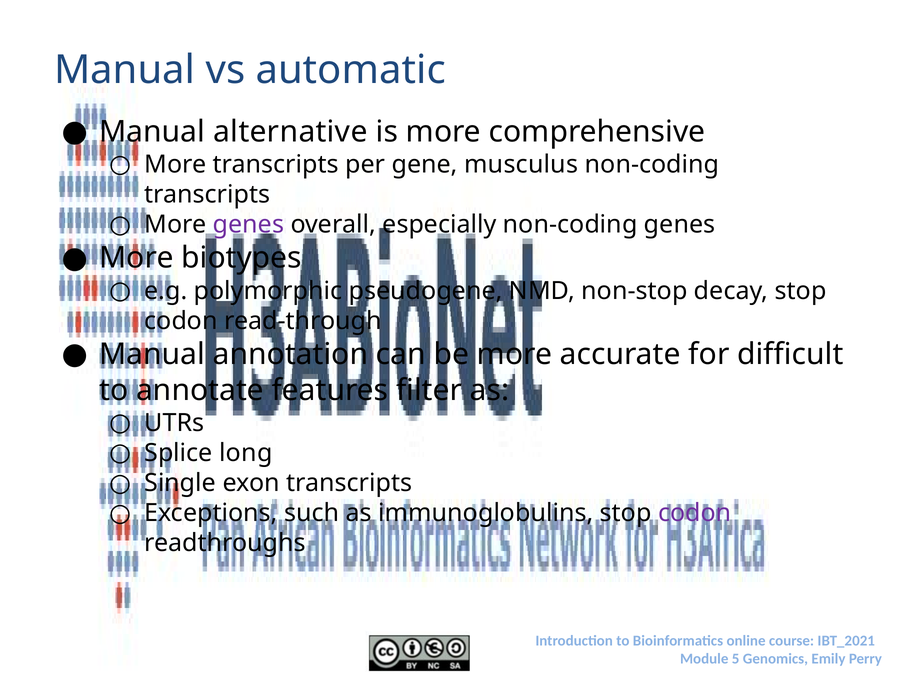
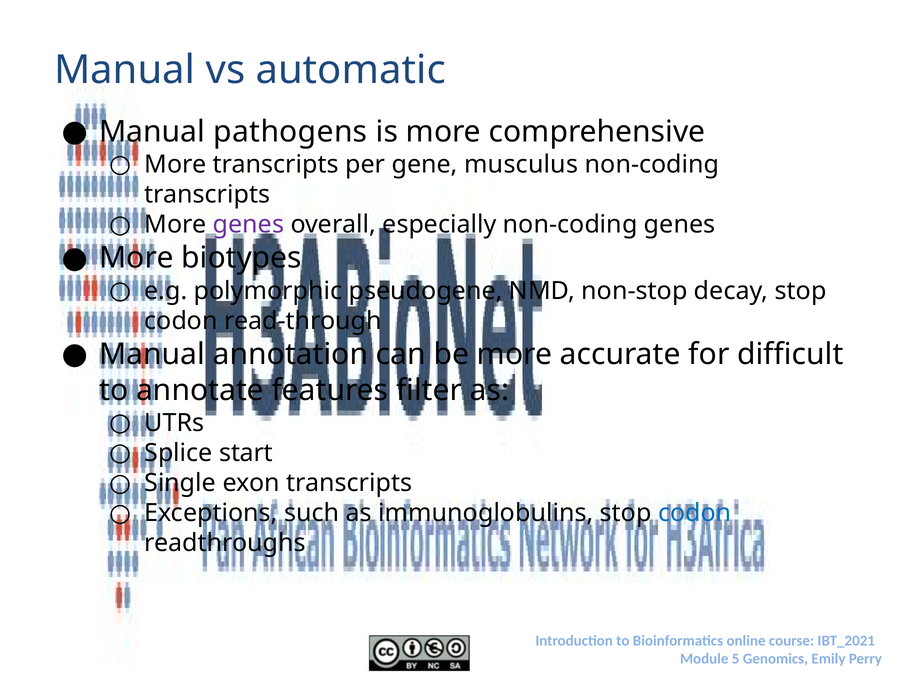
alternative: alternative -> pathogens
long: long -> start
codon at (695, 514) colour: purple -> blue
